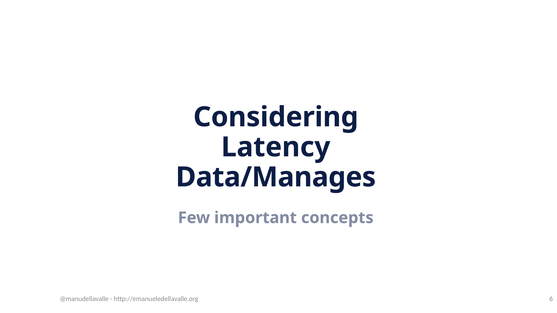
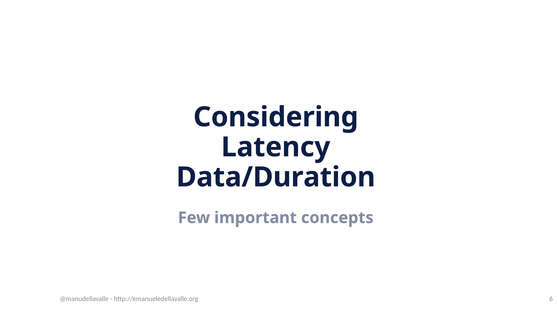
Data/Manages: Data/Manages -> Data/Duration
